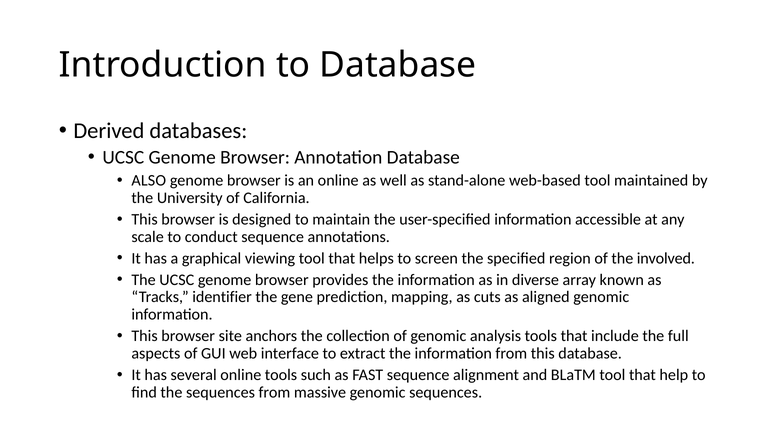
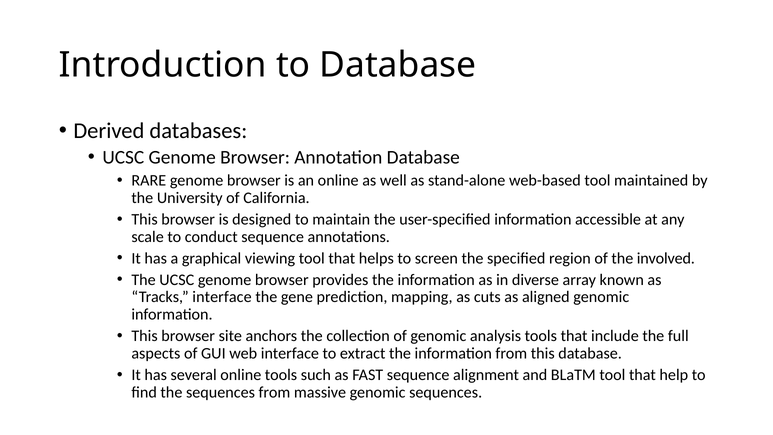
ALSO: ALSO -> RARE
Tracks identifier: identifier -> interface
